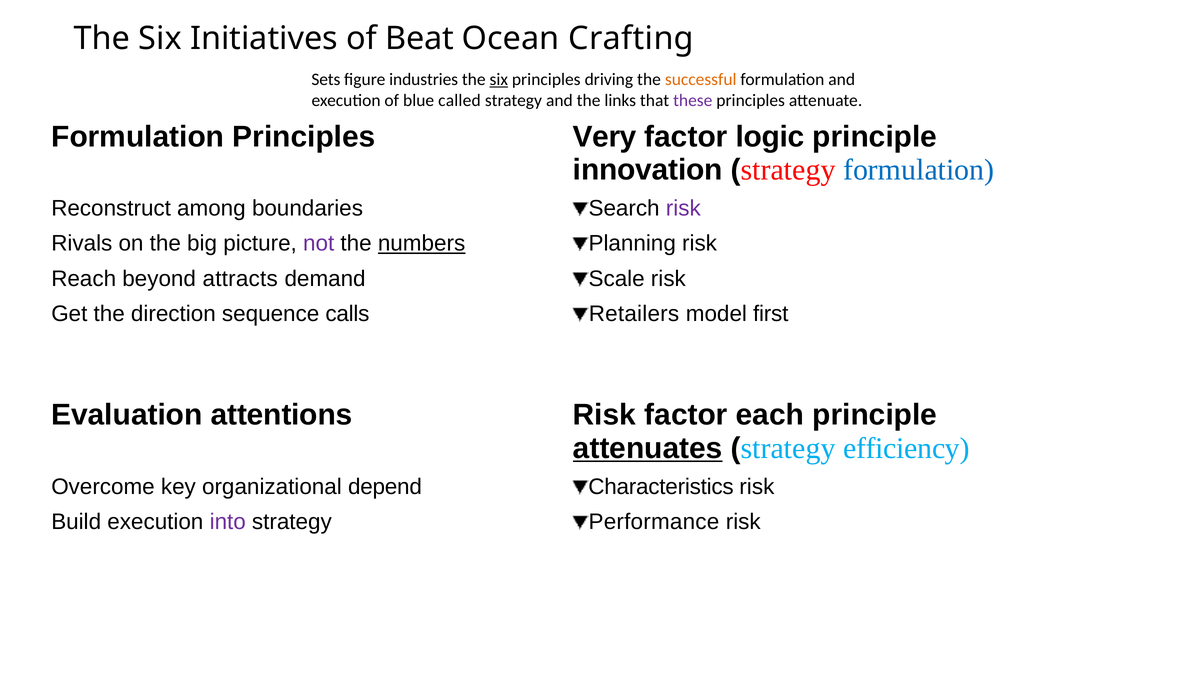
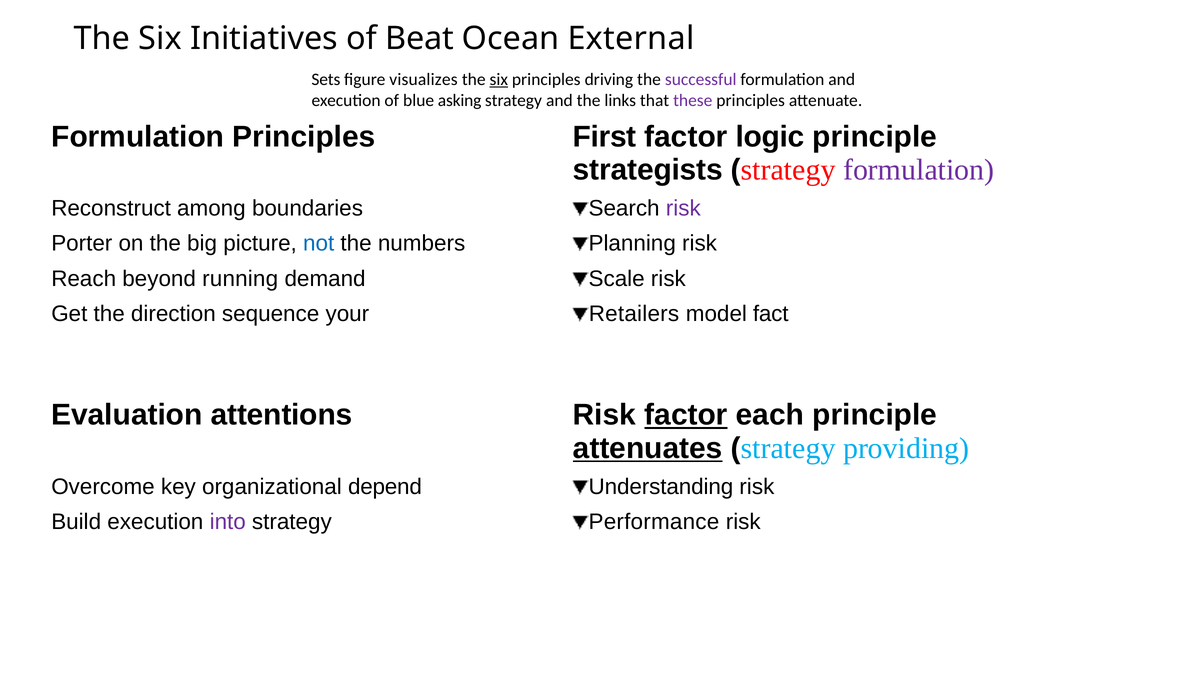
Crafting: Crafting -> External
industries: industries -> visualizes
successful colour: orange -> purple
called: called -> asking
Very: Very -> First
innovation: innovation -> strategists
formulation at (919, 170) colour: blue -> purple
Rivals: Rivals -> Porter
not colour: purple -> blue
numbers underline: present -> none
attracts: attracts -> running
calls: calls -> your
first: first -> fact
factor at (686, 415) underline: none -> present
efficiency: efficiency -> providing
Characteristics: Characteristics -> Understanding
